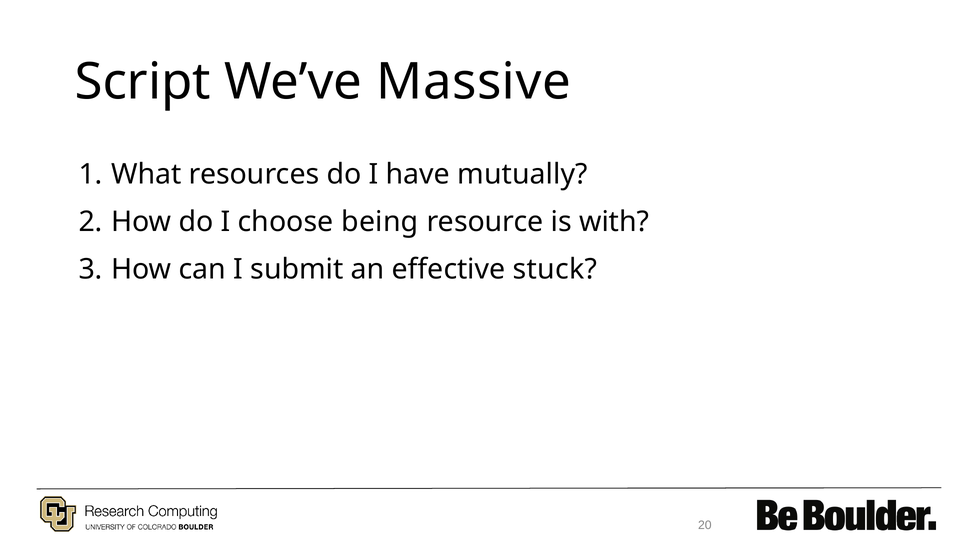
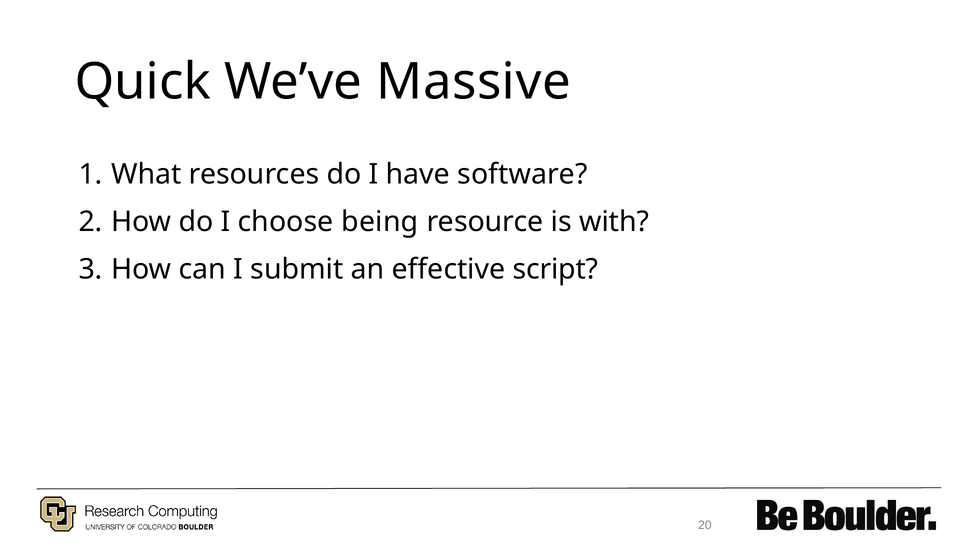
Script: Script -> Quick
mutually: mutually -> software
stuck: stuck -> script
